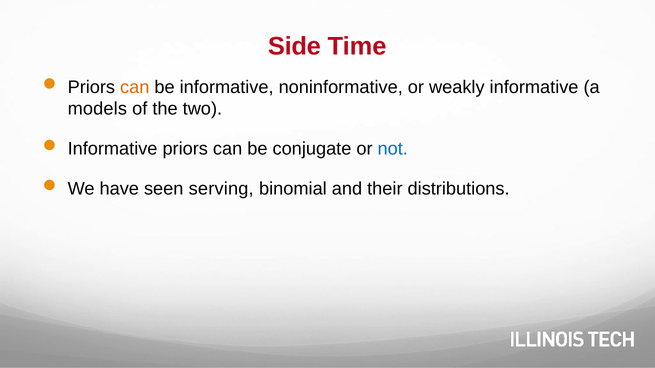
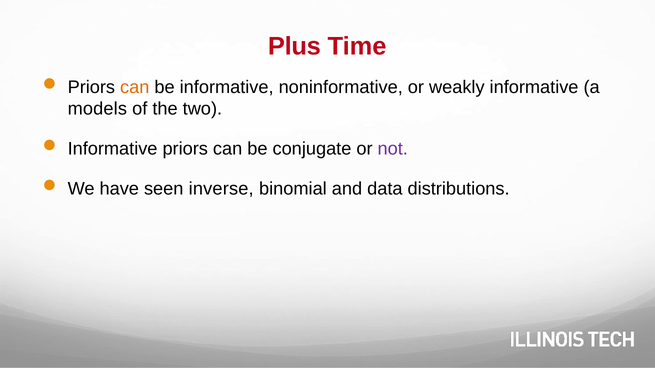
Side: Side -> Plus
not colour: blue -> purple
serving: serving -> inverse
their: their -> data
